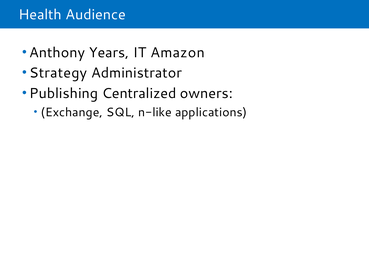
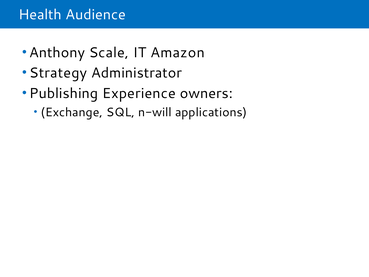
Years: Years -> Scale
Centralized: Centralized -> Experience
n-like: n-like -> n-will
